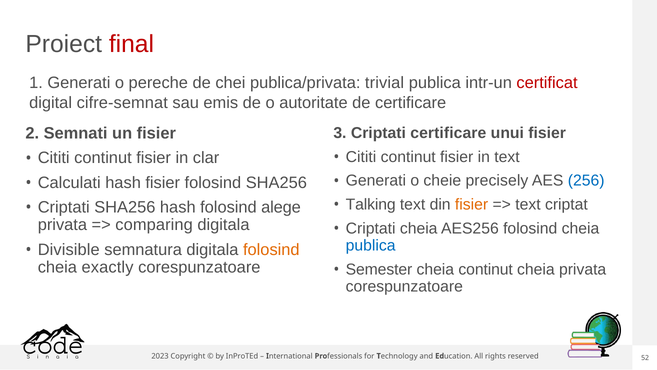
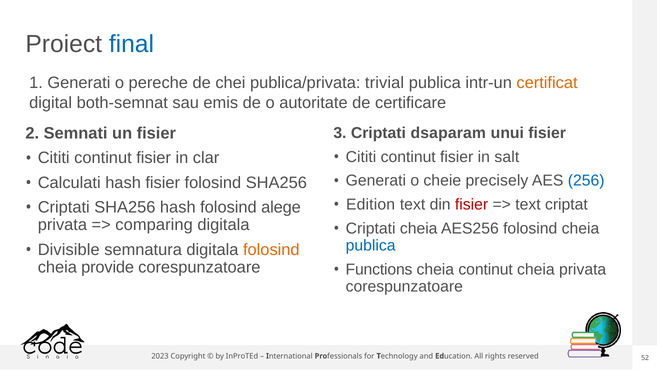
final colour: red -> blue
certificat colour: red -> orange
cifre-semnat: cifre-semnat -> both-semnat
Criptati certificare: certificare -> dsaparam
in text: text -> salt
Talking: Talking -> Edition
fisier at (472, 204) colour: orange -> red
exactly: exactly -> provide
Semester: Semester -> Functions
